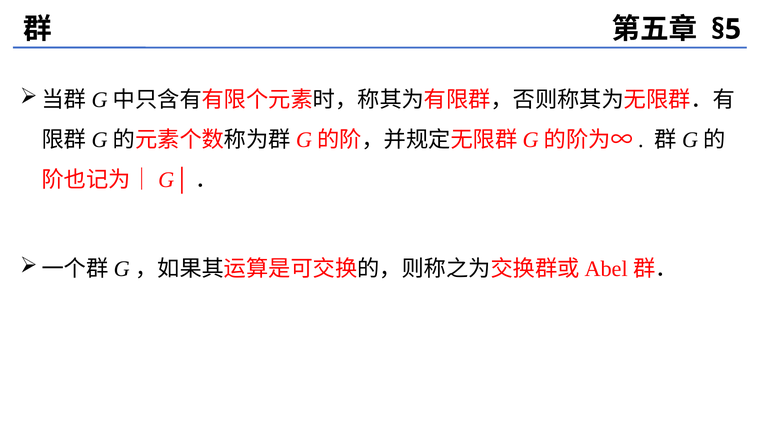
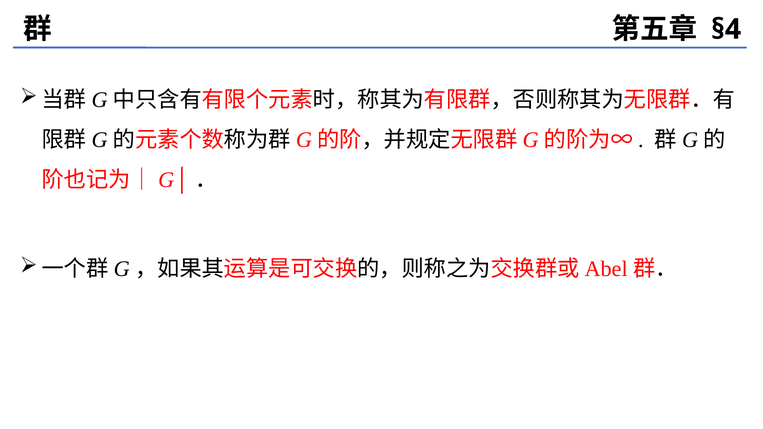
§5: §5 -> §4
